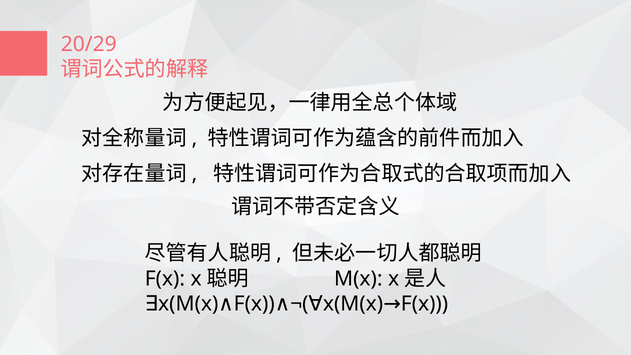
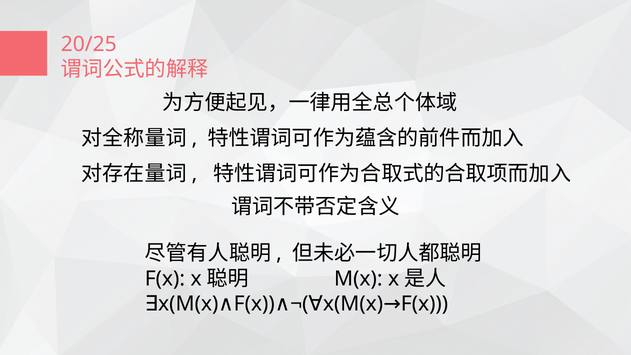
20/29: 20/29 -> 20/25
